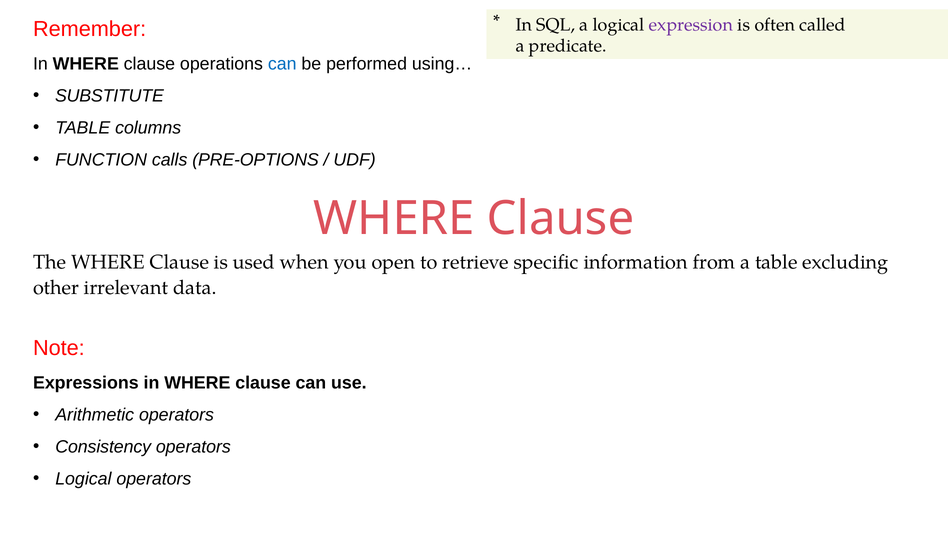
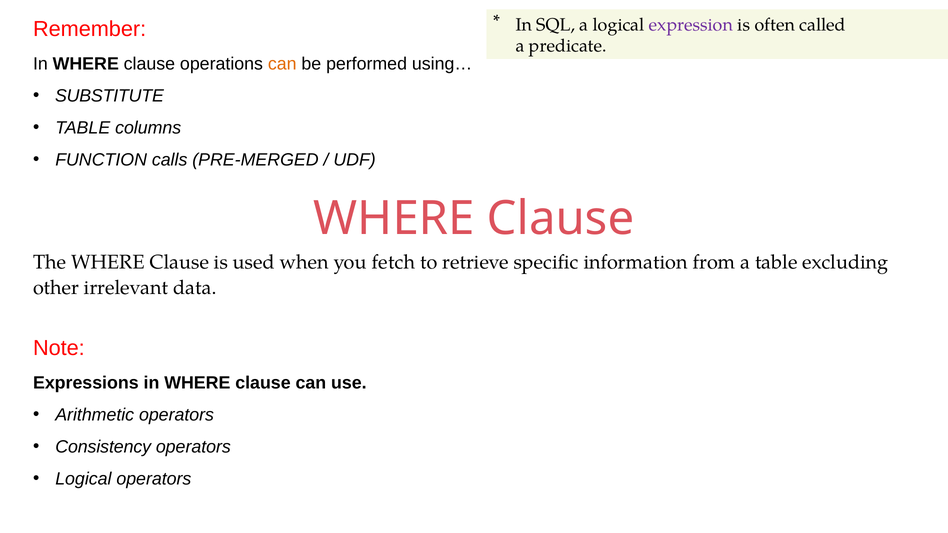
can at (282, 64) colour: blue -> orange
PRE-OPTIONS: PRE-OPTIONS -> PRE-MERGED
open: open -> fetch
